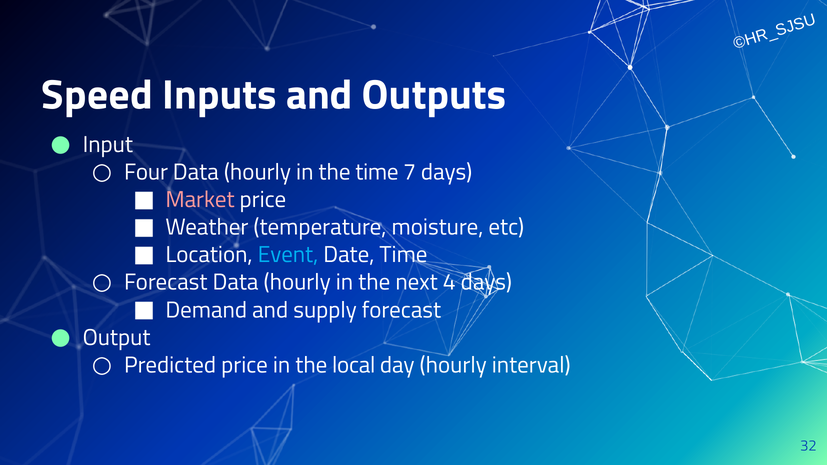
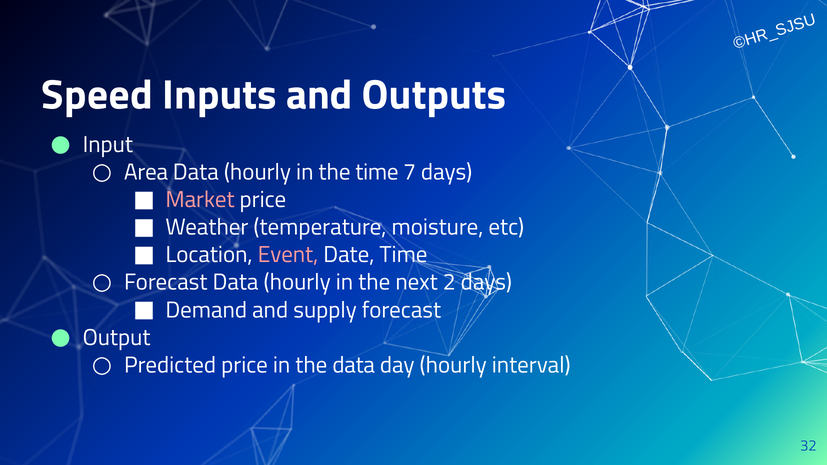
Four: Four -> Area
Event colour: light blue -> pink
4: 4 -> 2
the local: local -> data
